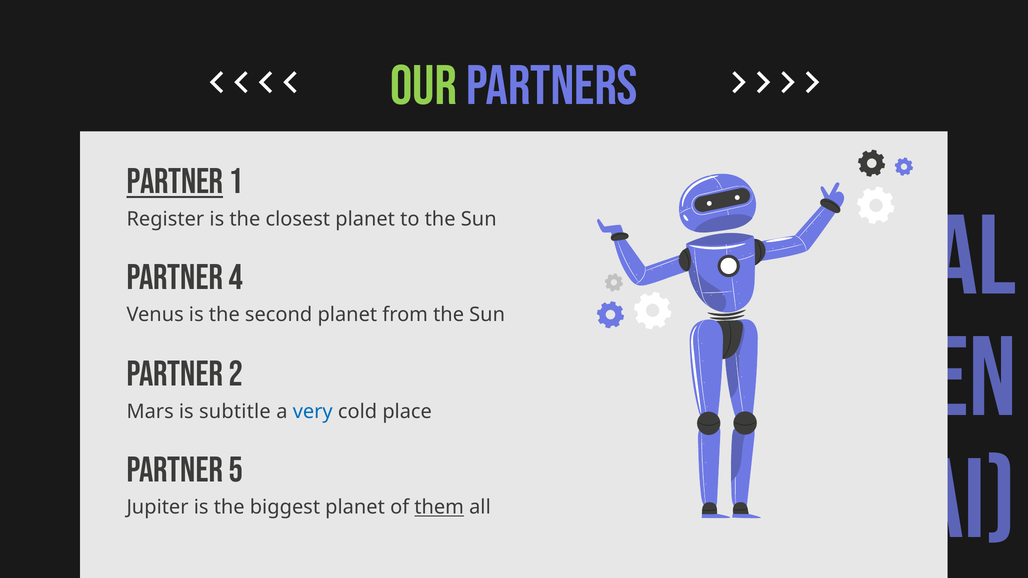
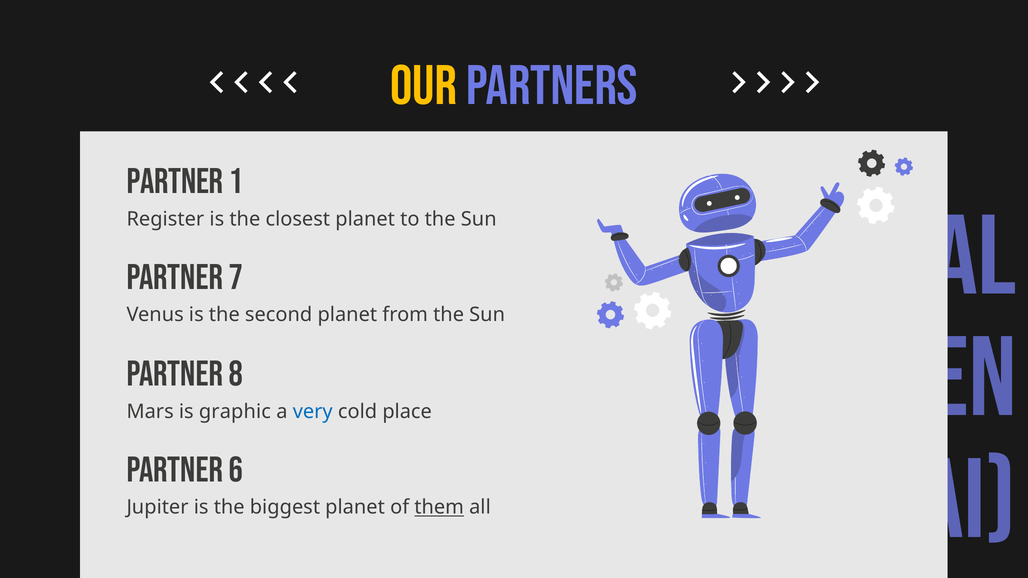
OUR colour: light green -> yellow
PARTNER at (175, 182) underline: present -> none
4: 4 -> 7
2: 2 -> 8
subtitle: subtitle -> graphic
5: 5 -> 6
